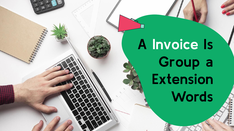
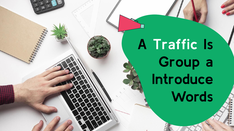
Invoice: Invoice -> Traffic
Extension: Extension -> Introduce
